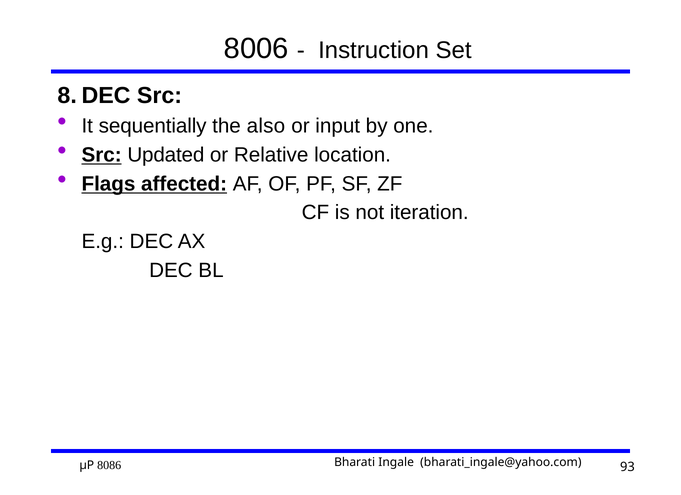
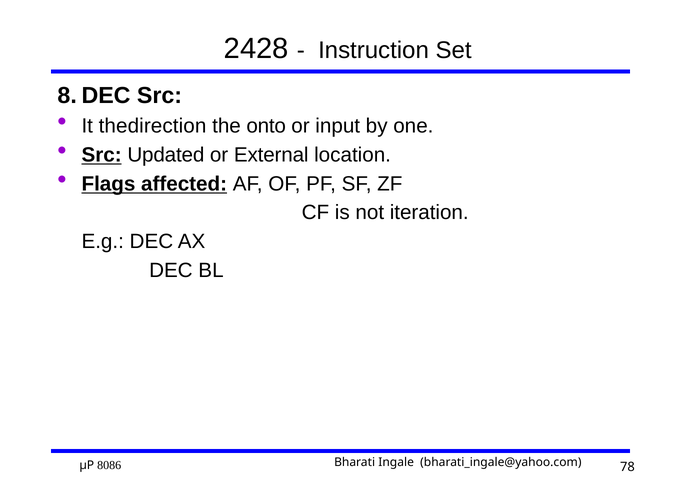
8006: 8006 -> 2428
sequentially: sequentially -> thedirection
also: also -> onto
Relative: Relative -> External
93: 93 -> 78
